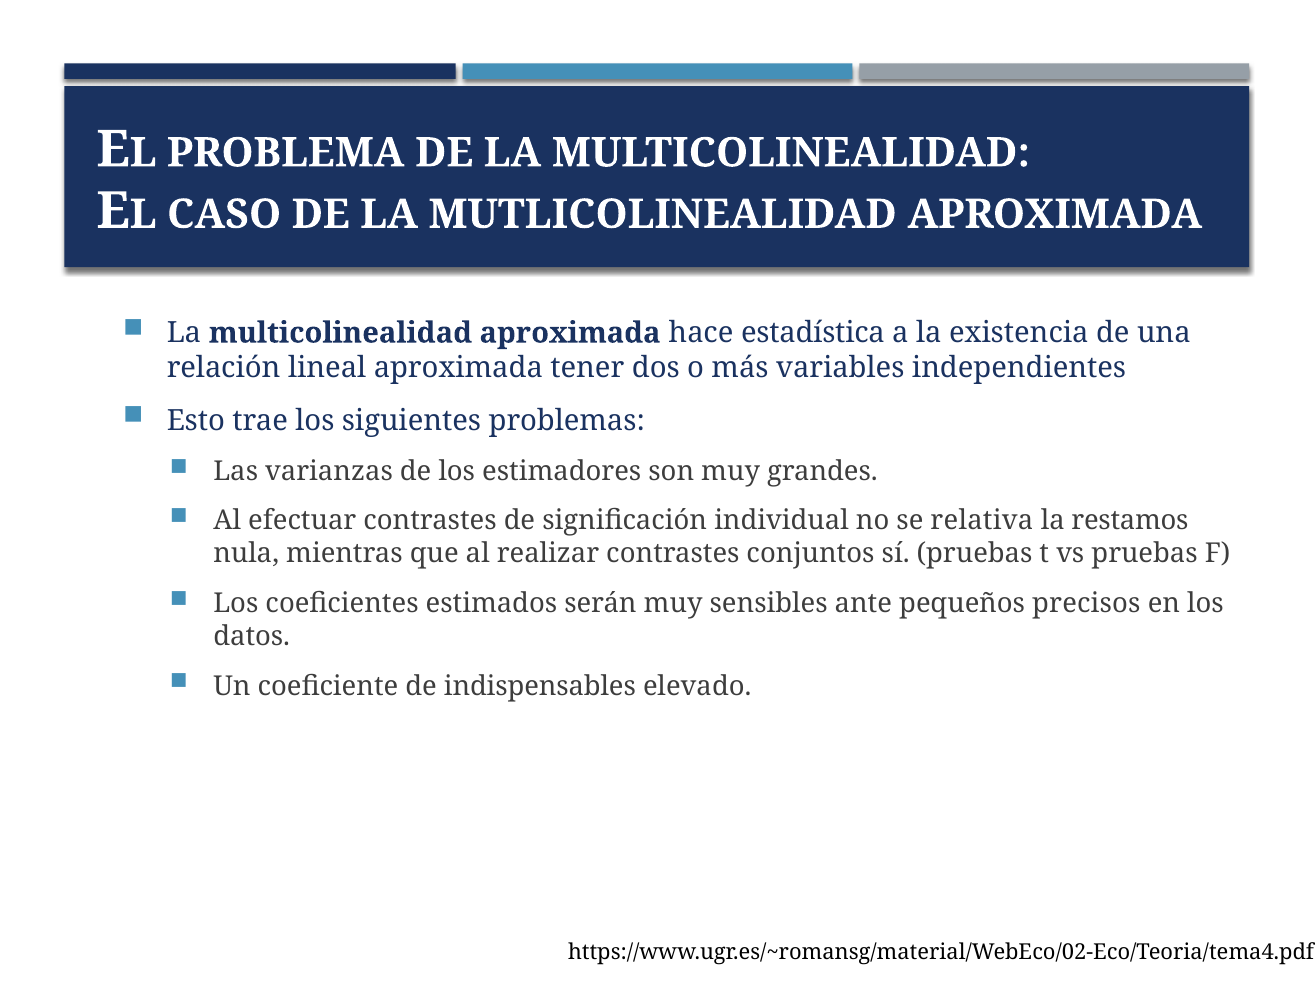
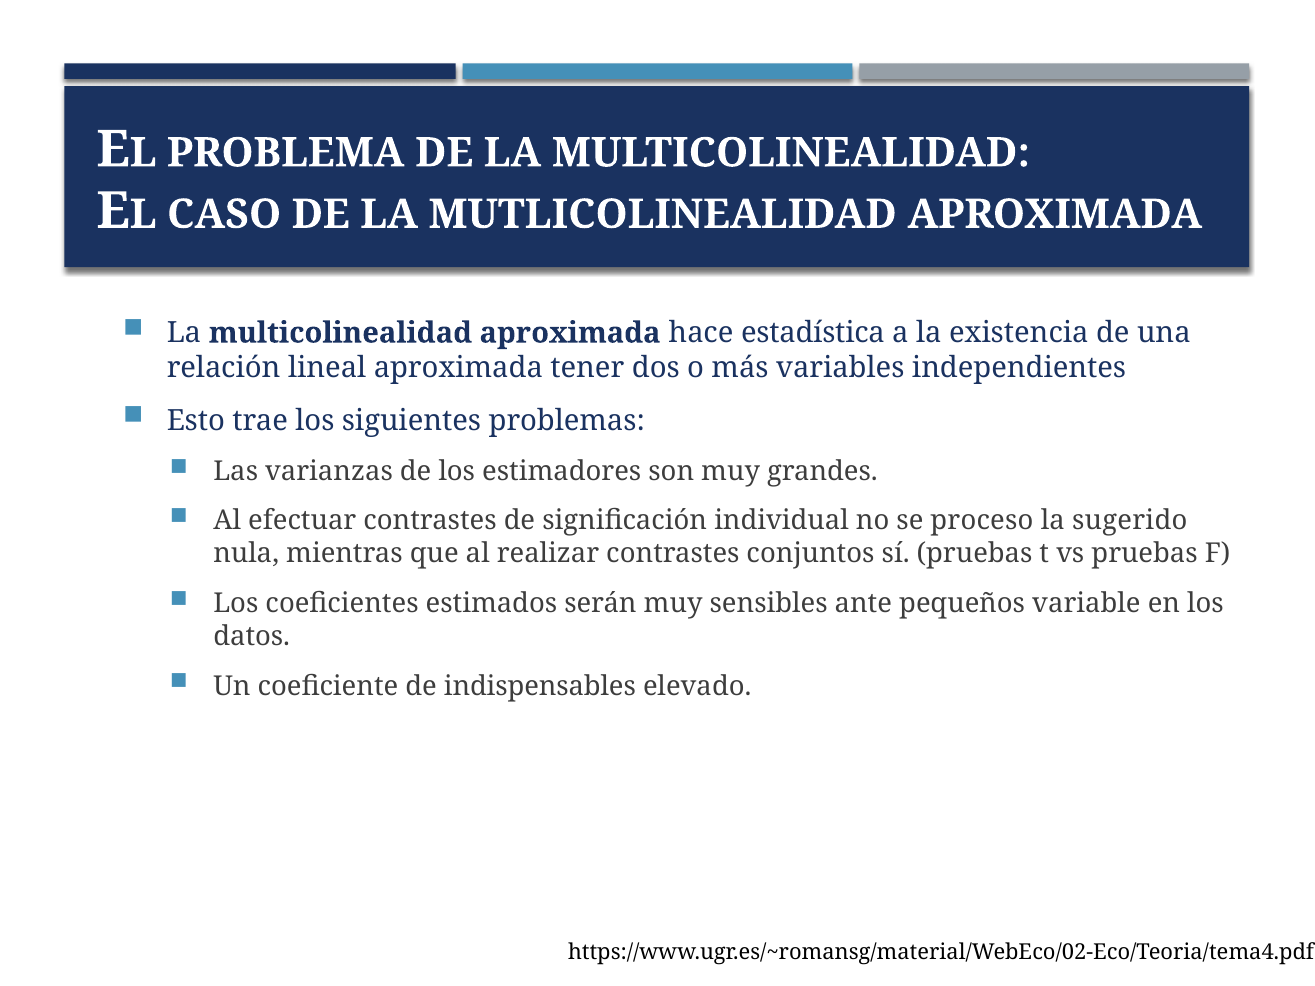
relativa: relativa -> proceso
restamos: restamos -> sugerido
precisos: precisos -> variable
